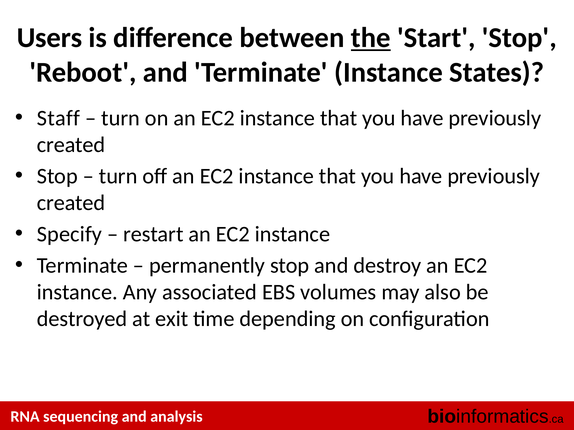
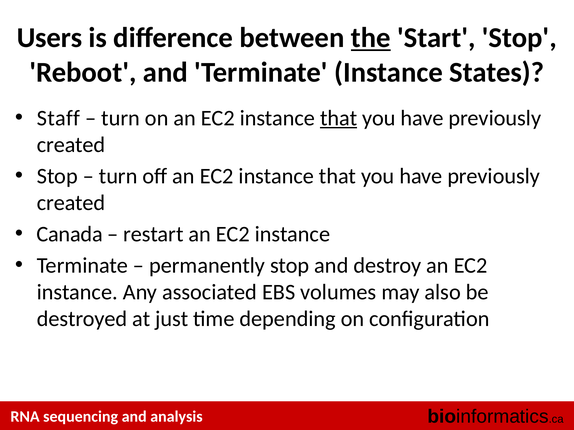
that at (339, 118) underline: none -> present
Specify: Specify -> Canada
exit: exit -> just
